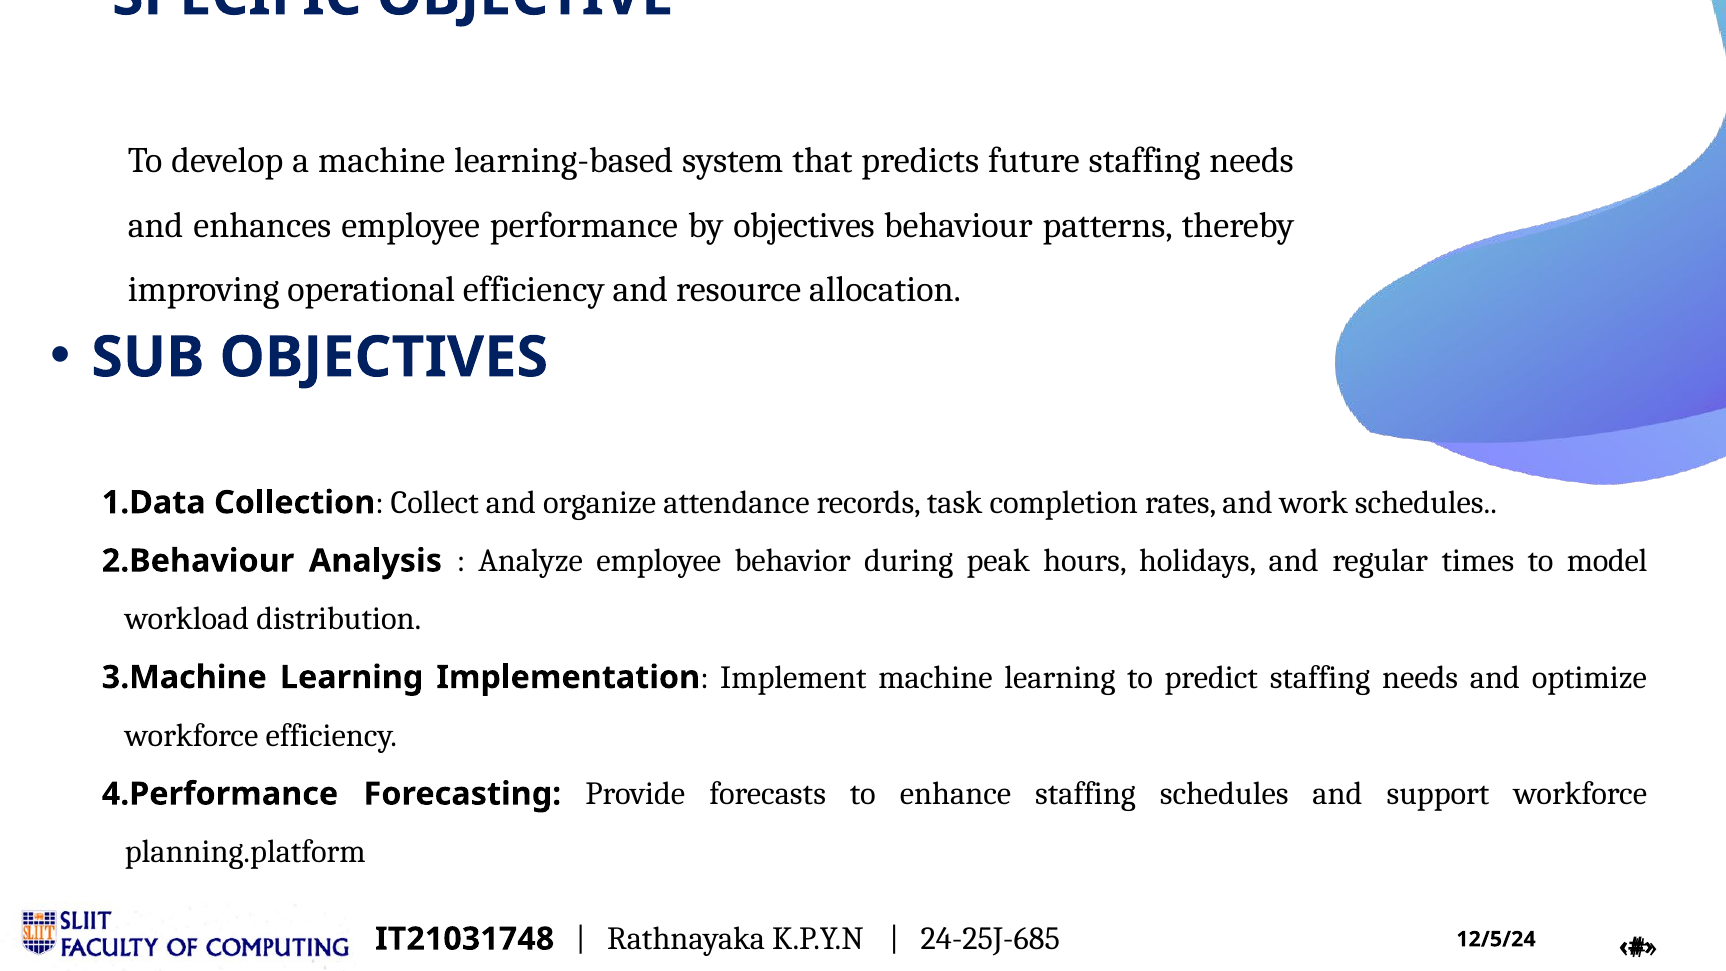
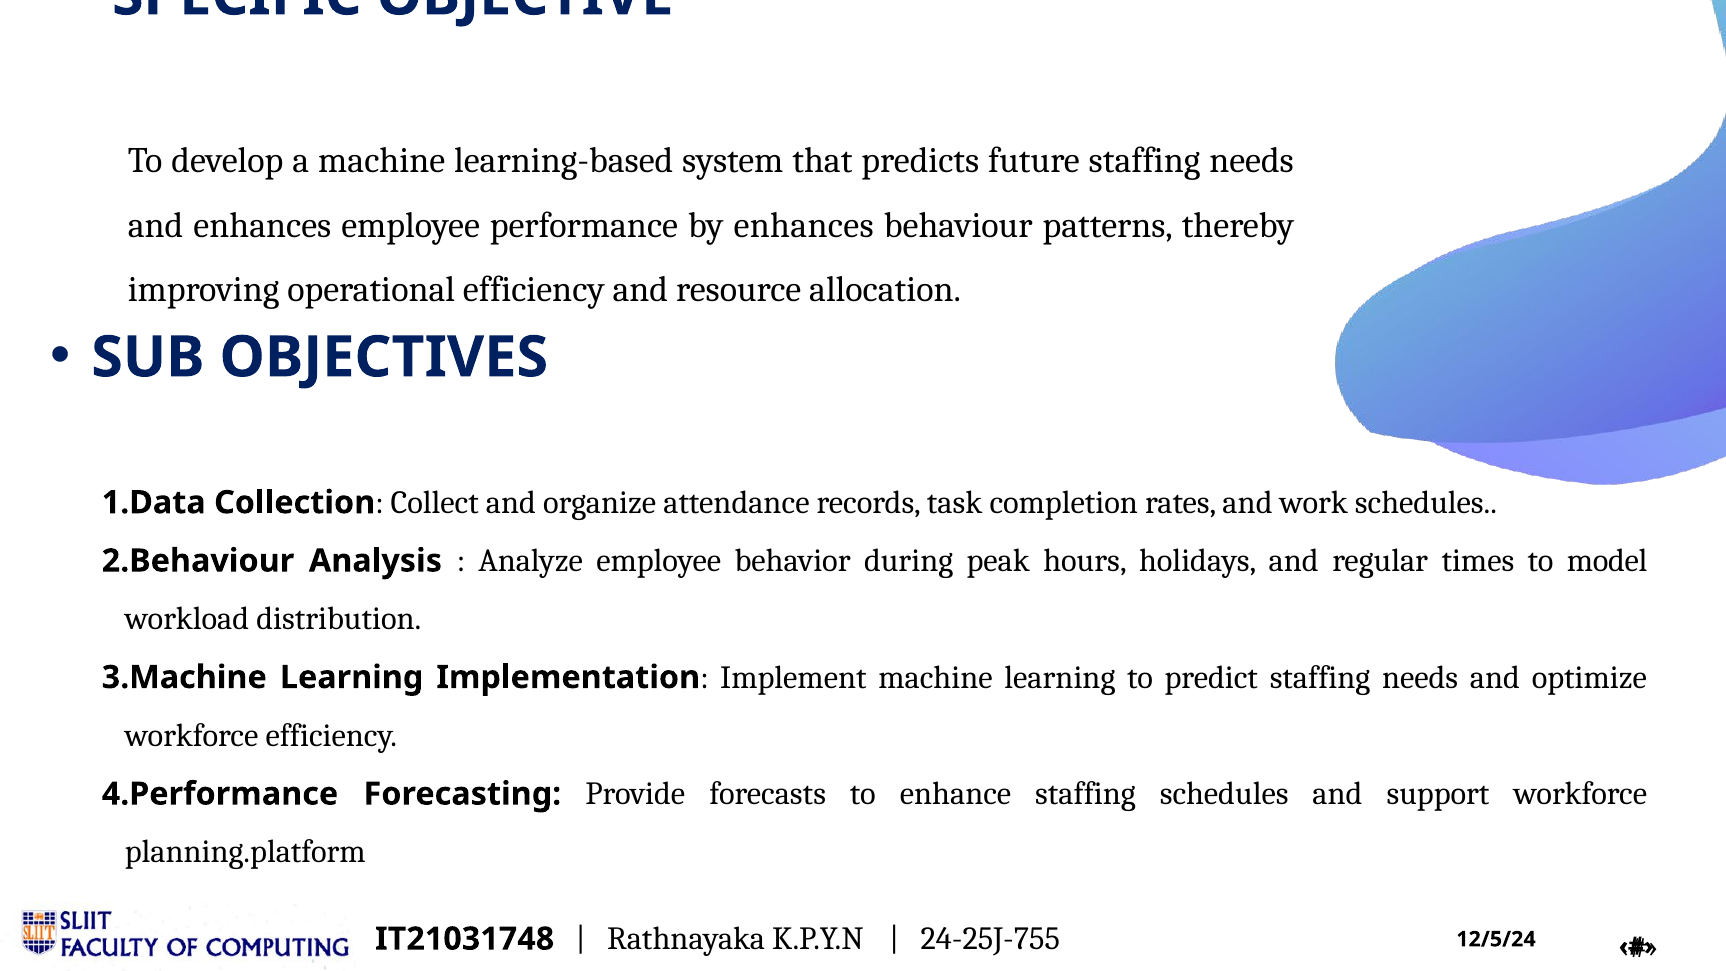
by objectives: objectives -> enhances
24-25J-685: 24-25J-685 -> 24-25J-755
